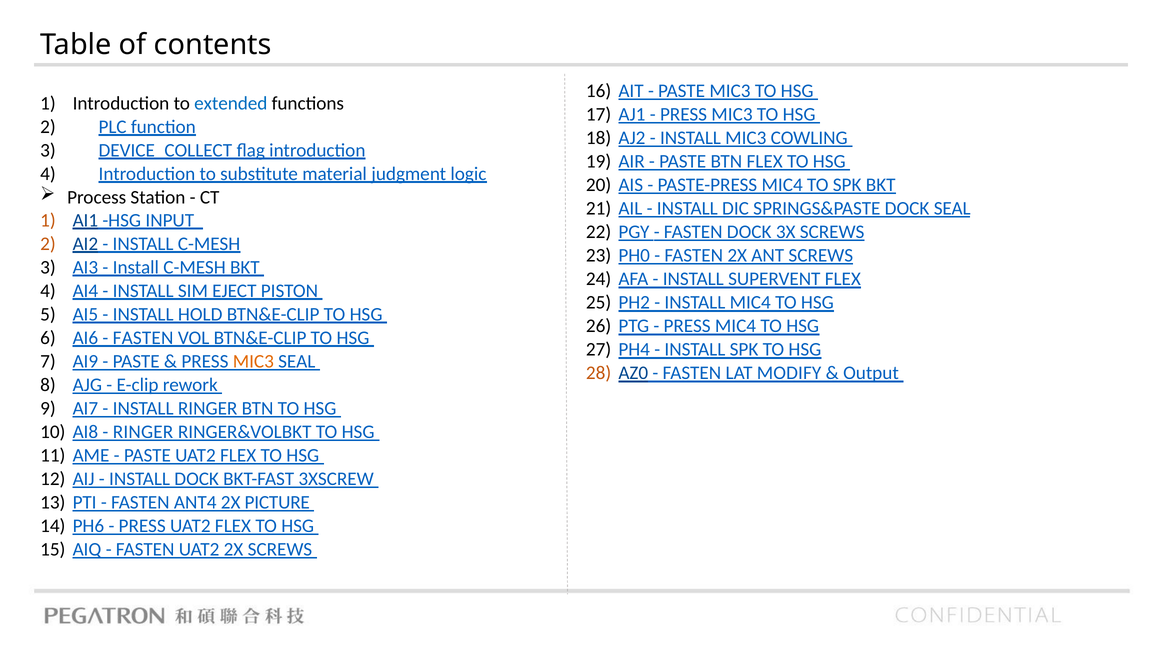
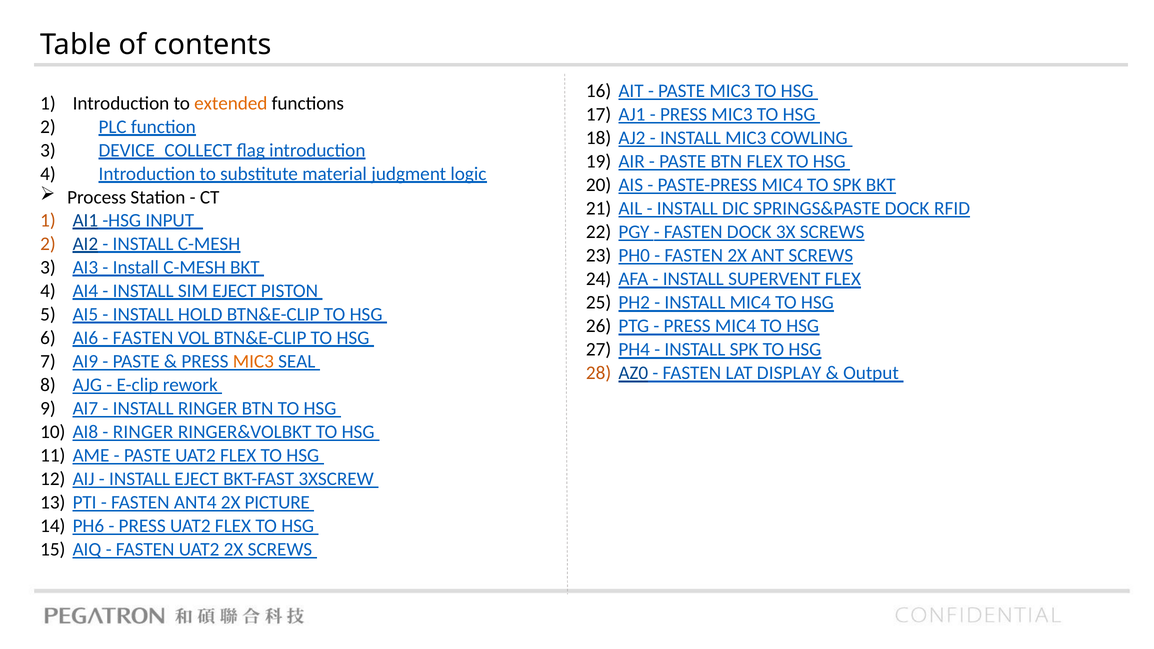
extended colour: blue -> orange
DOCK SEAL: SEAL -> RFID
MODIFY: MODIFY -> DISPLAY
INSTALL DOCK: DOCK -> EJECT
